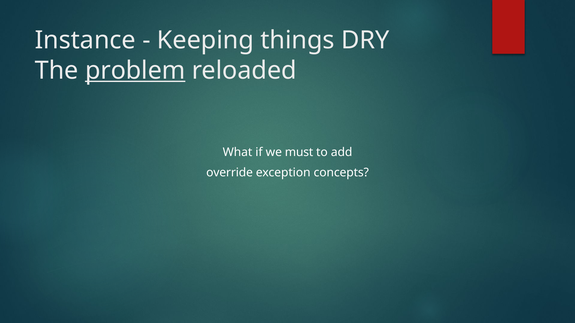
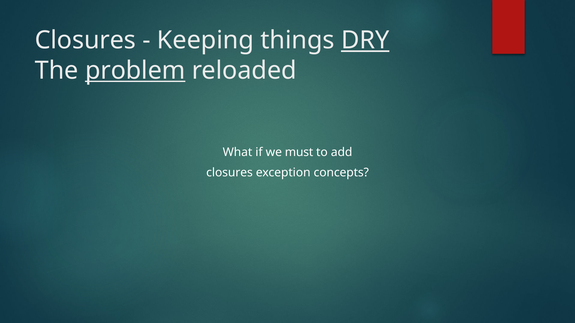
Instance at (85, 40): Instance -> Closures
DRY underline: none -> present
override at (230, 173): override -> closures
